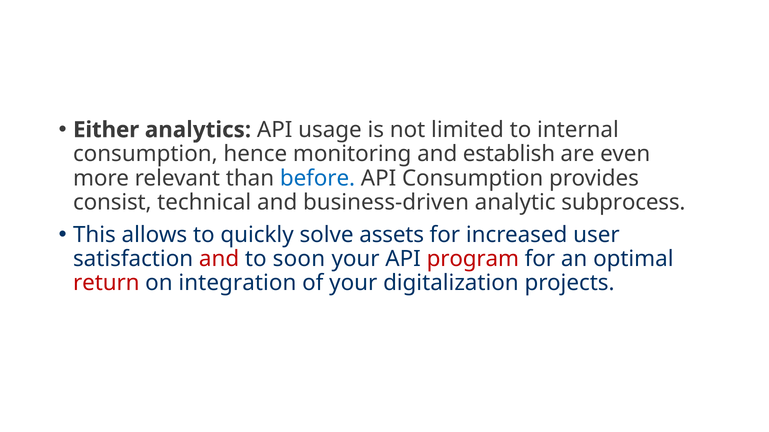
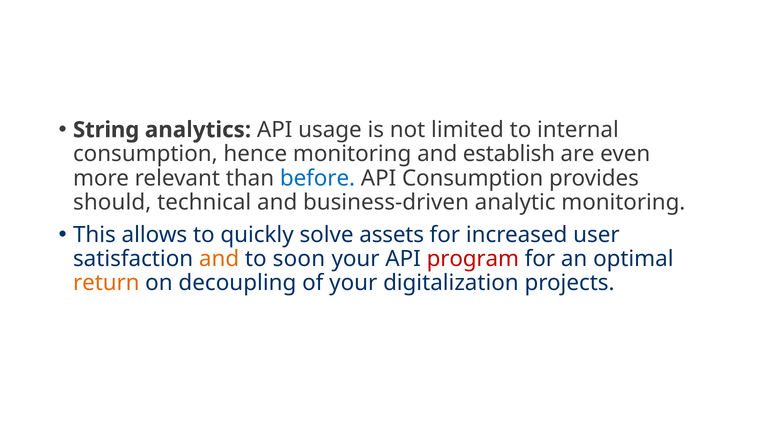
Either: Either -> String
consist: consist -> should
analytic subprocess: subprocess -> monitoring
and at (219, 259) colour: red -> orange
return colour: red -> orange
integration: integration -> decoupling
